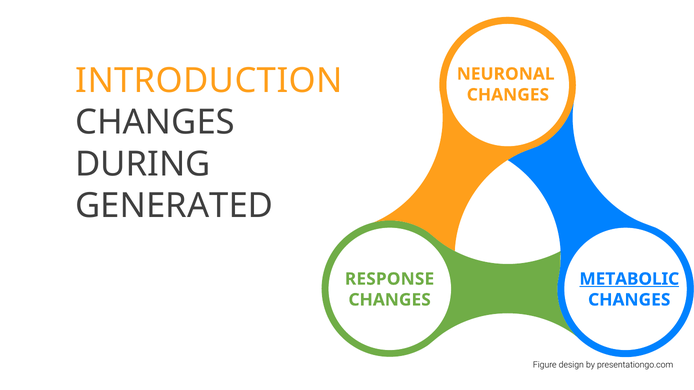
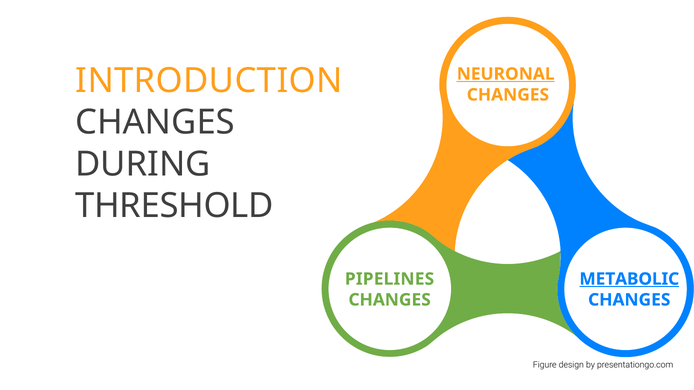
NEURONAL underline: none -> present
GENERATED: GENERATED -> THRESHOLD
RESPONSE: RESPONSE -> PIPELINES
